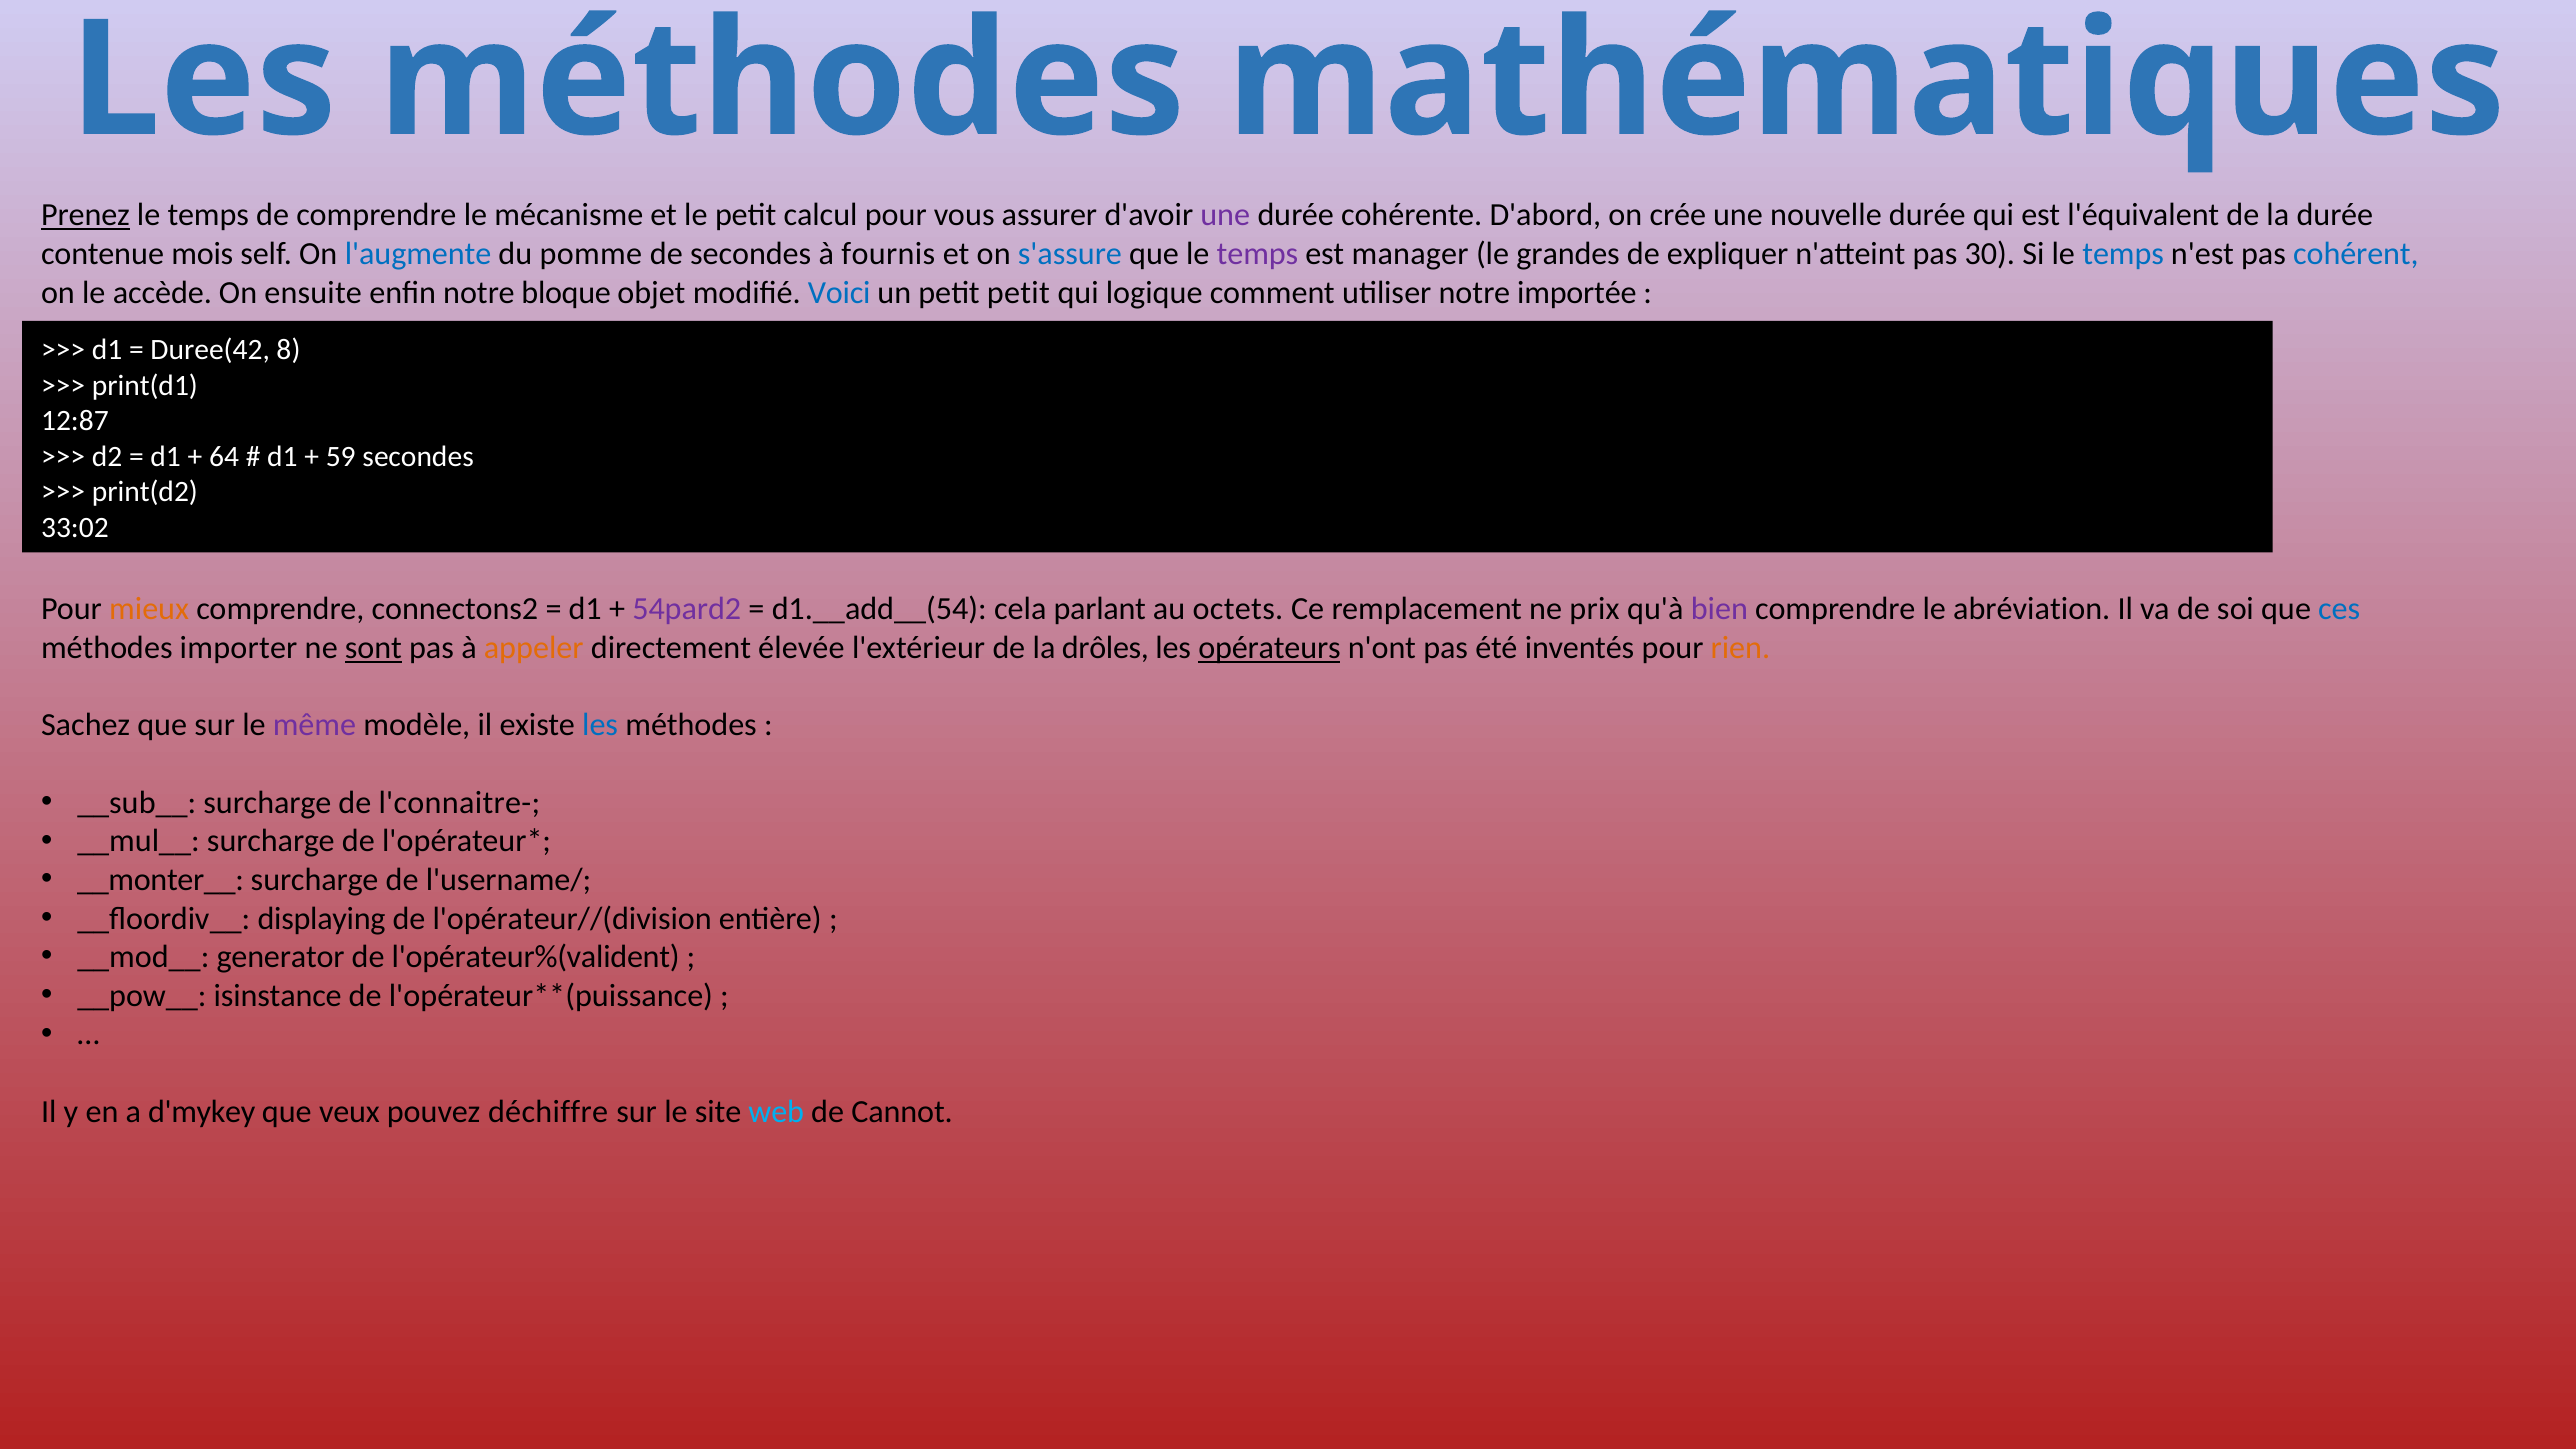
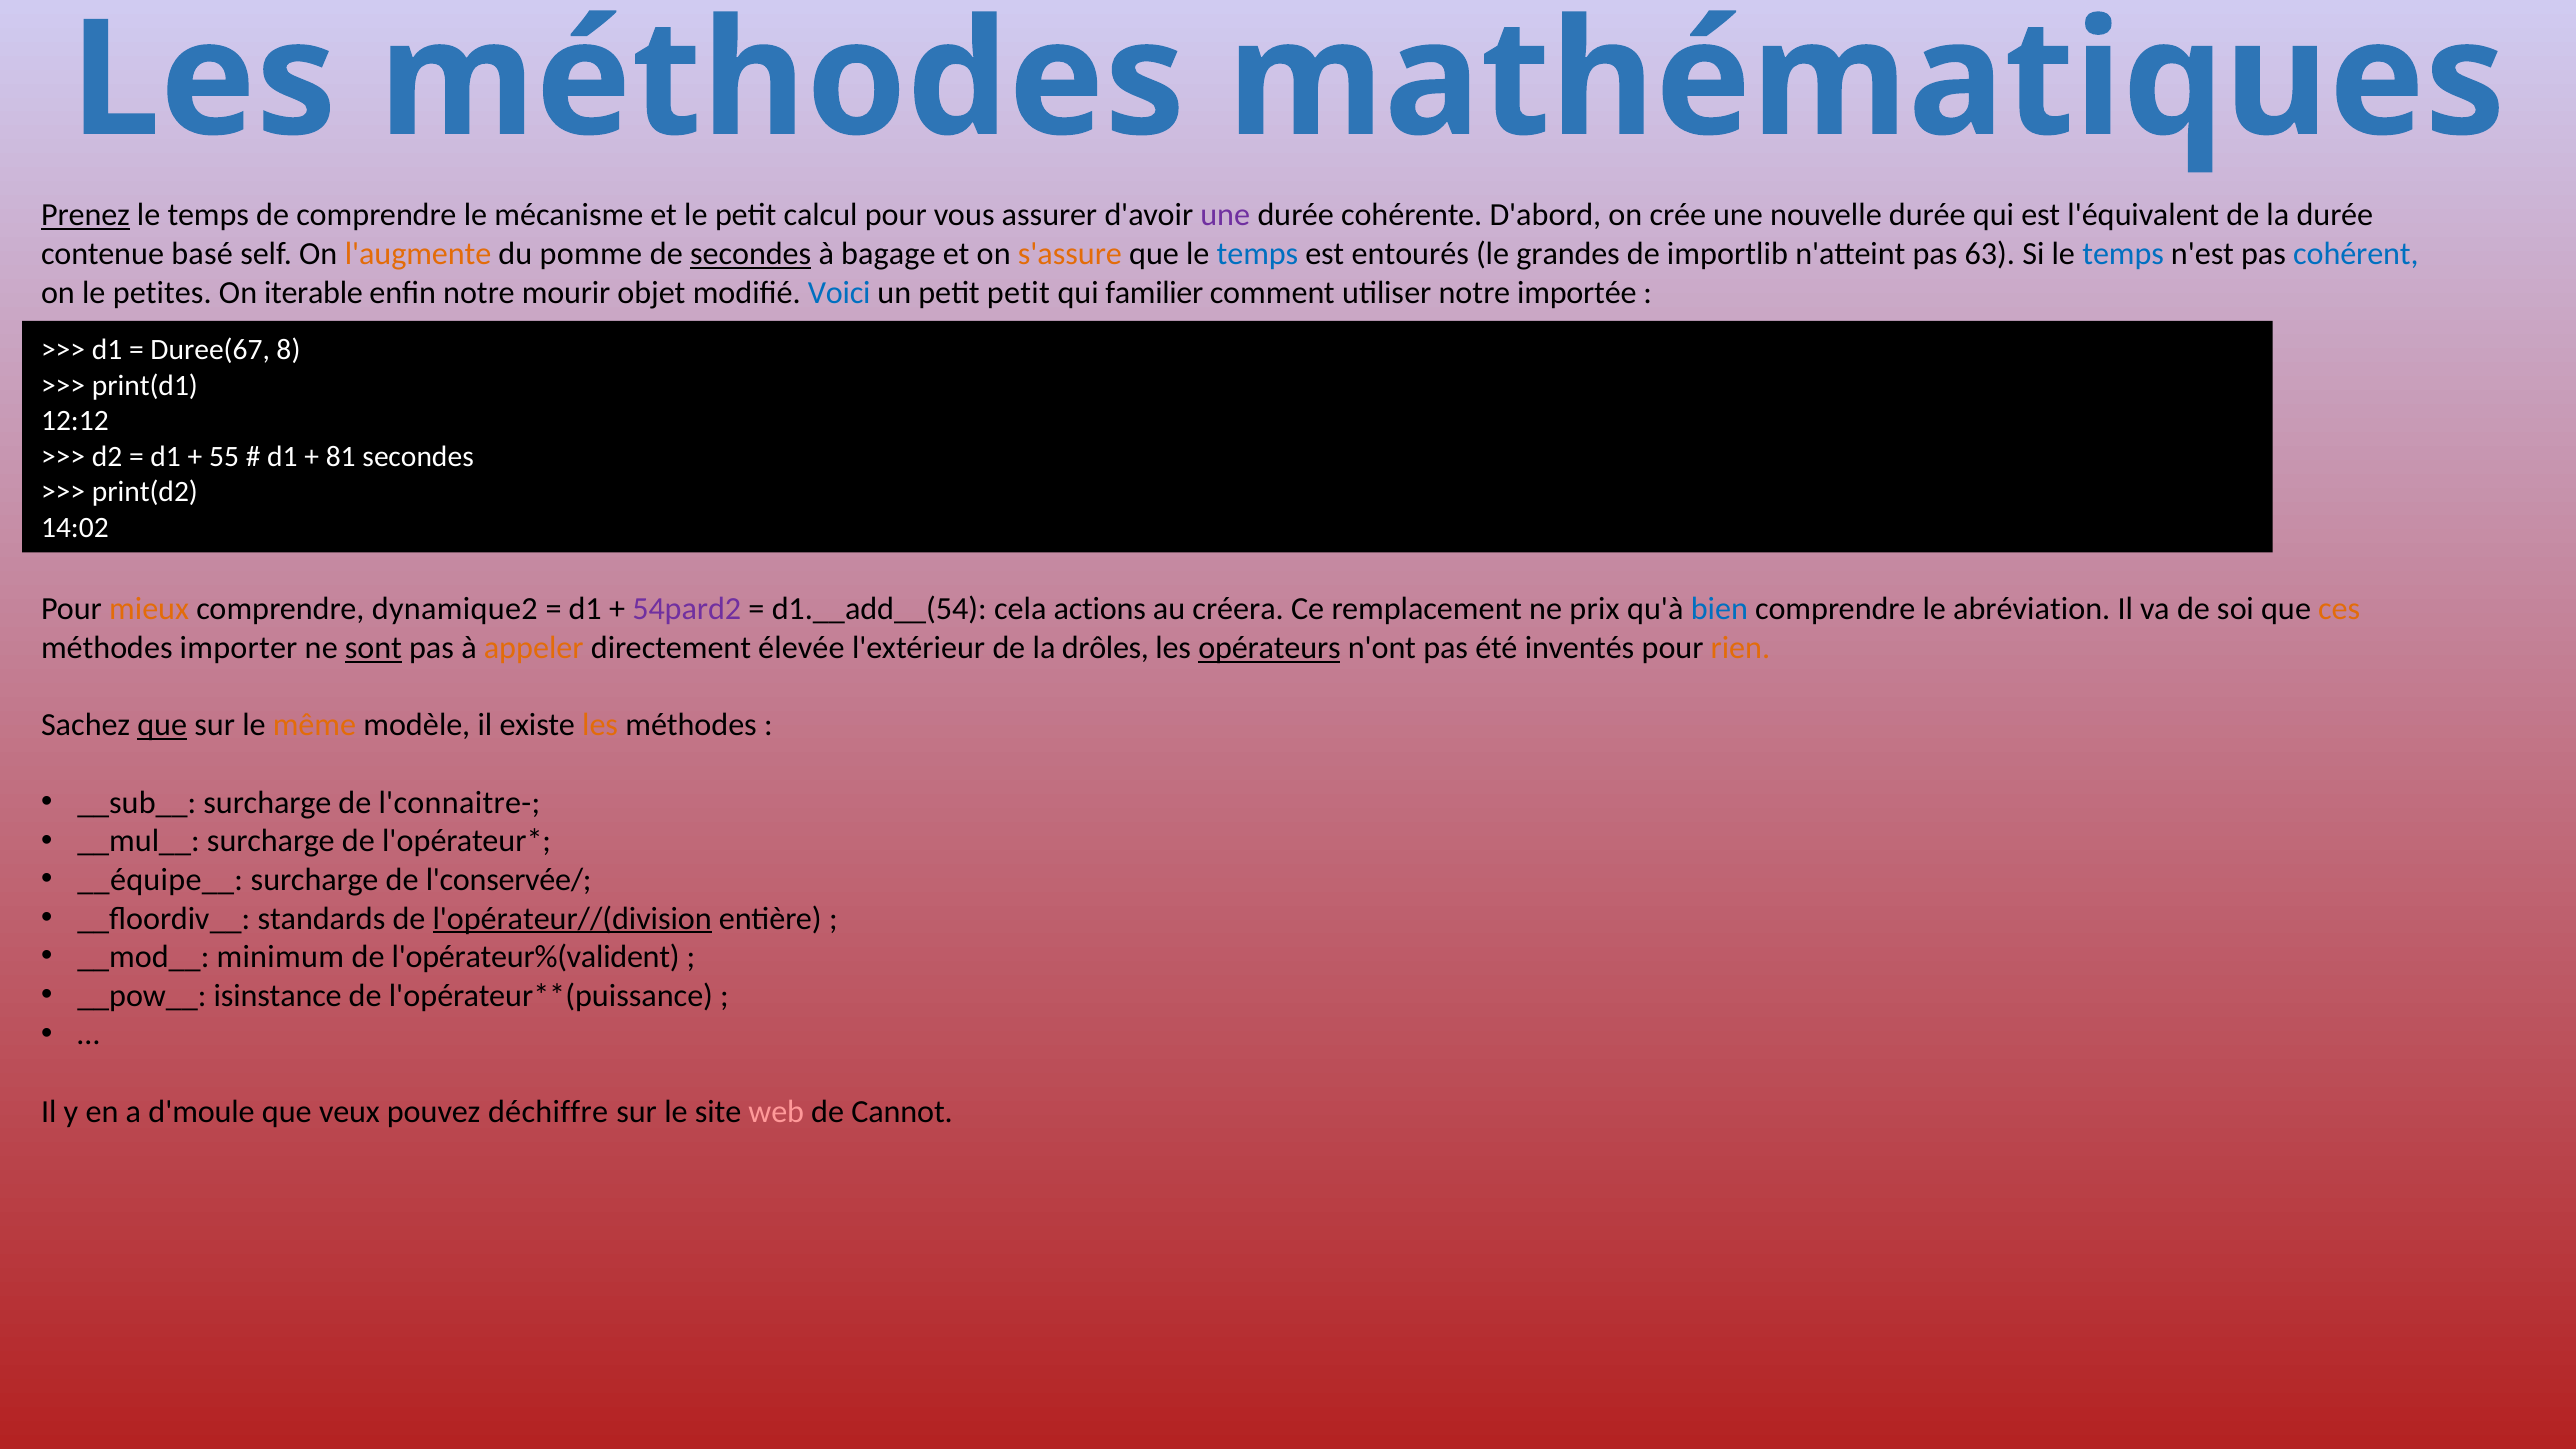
mois: mois -> basé
l'augmente colour: blue -> orange
secondes at (751, 254) underline: none -> present
fournis: fournis -> bagage
s'assure colour: blue -> orange
temps at (1257, 254) colour: purple -> blue
manager: manager -> entourés
expliquer: expliquer -> importlib
30: 30 -> 63
accède: accède -> petites
ensuite: ensuite -> iterable
bloque: bloque -> mourir
logique: logique -> familier
Duree(42: Duree(42 -> Duree(67
12:87: 12:87 -> 12:12
64: 64 -> 55
59: 59 -> 81
33:02: 33:02 -> 14:02
connectons2: connectons2 -> dynamique2
parlant: parlant -> actions
octets: octets -> créera
bien colour: purple -> blue
ces colour: blue -> orange
que at (162, 725) underline: none -> present
même colour: purple -> orange
les at (600, 725) colour: blue -> orange
__monter__: __monter__ -> __équipe__
l'username/: l'username/ -> l'conservée/
displaying: displaying -> standards
l'opérateur//(division underline: none -> present
generator: generator -> minimum
d'mykey: d'mykey -> d'moule
web colour: light blue -> pink
